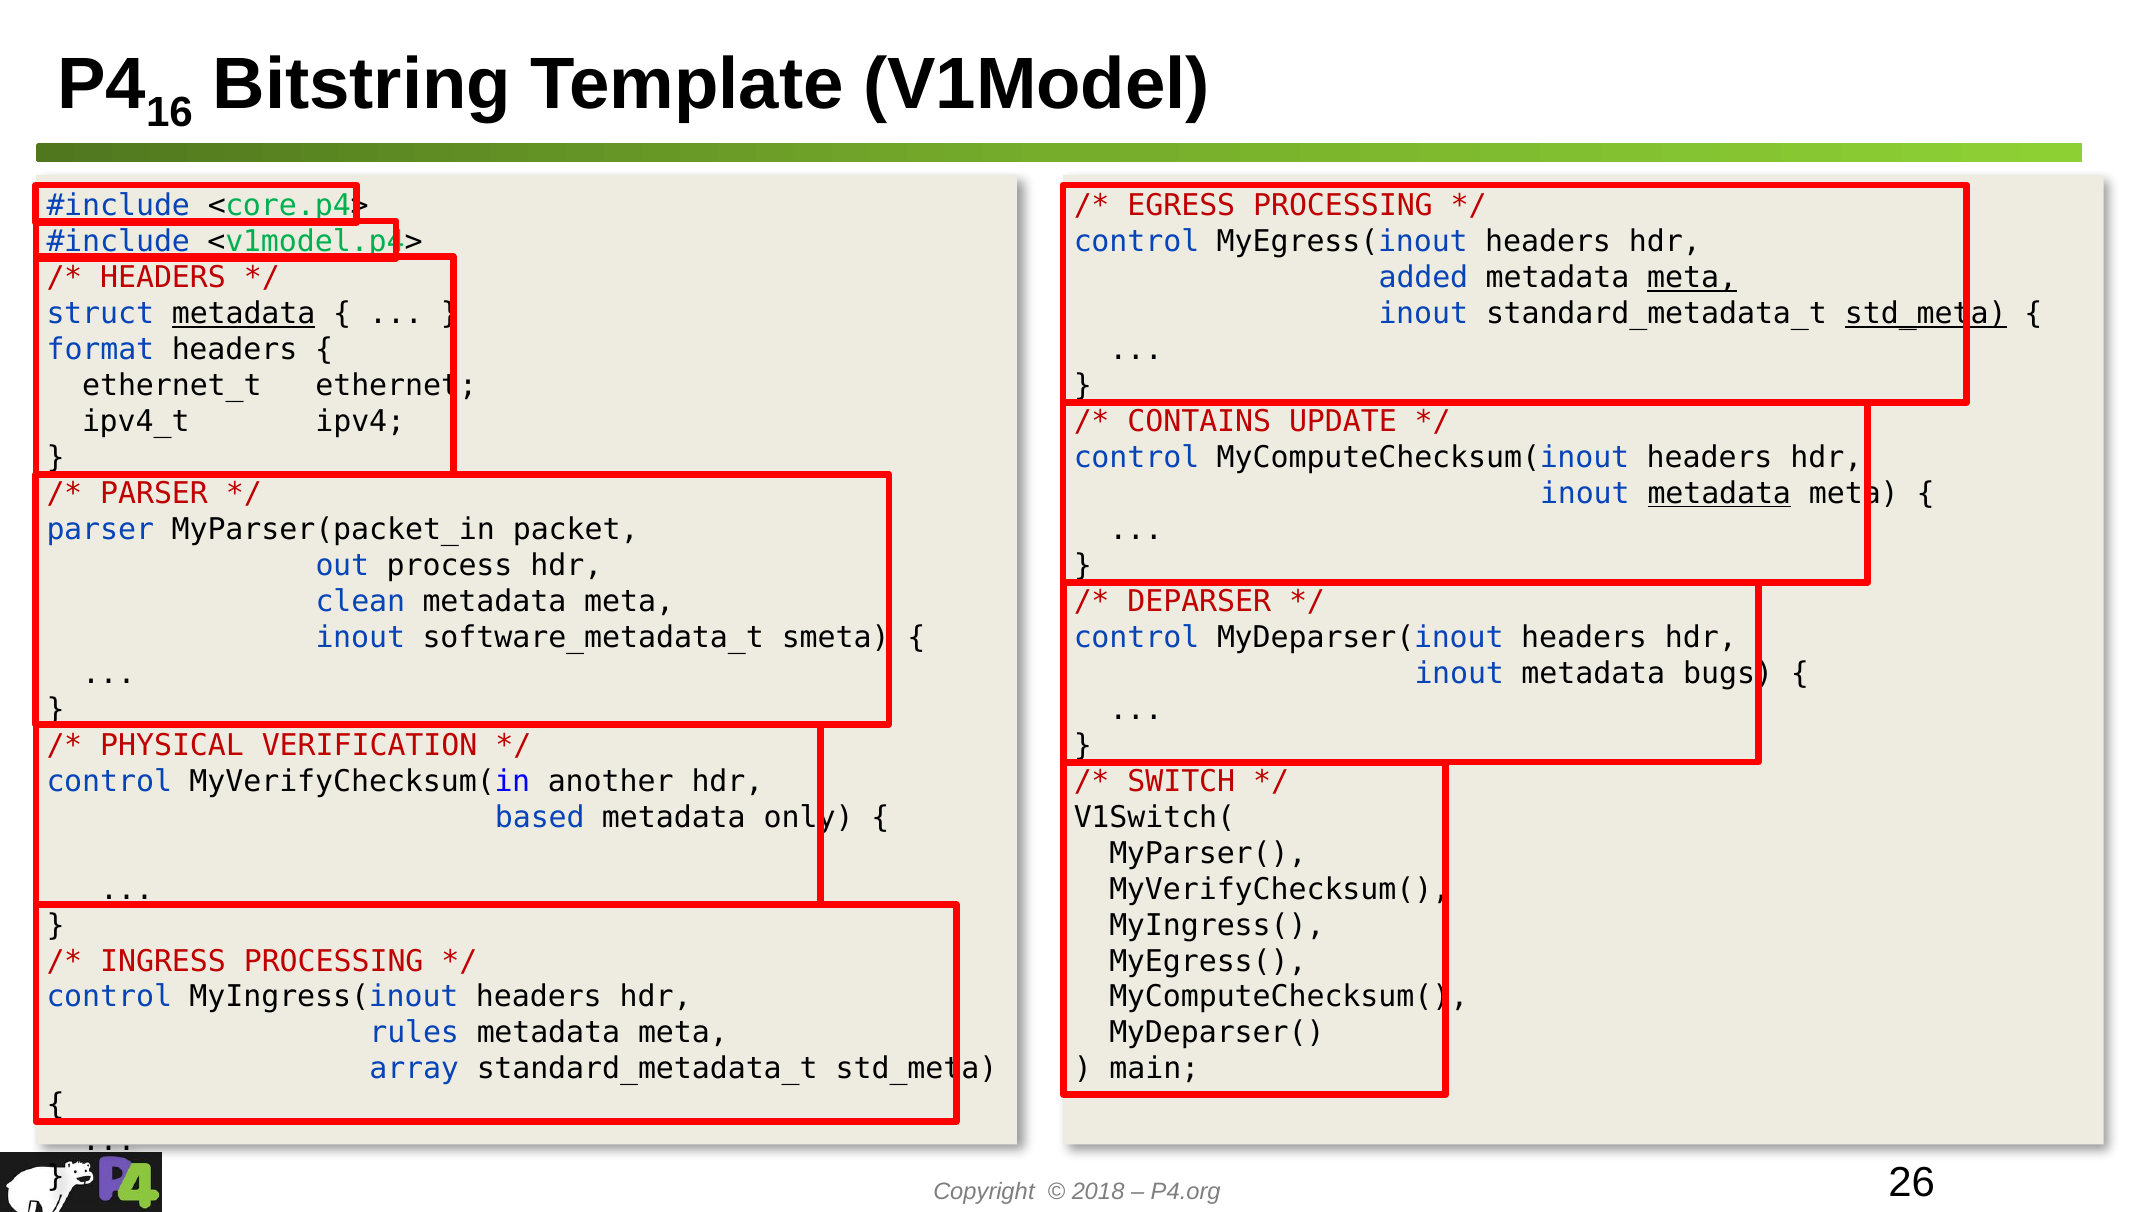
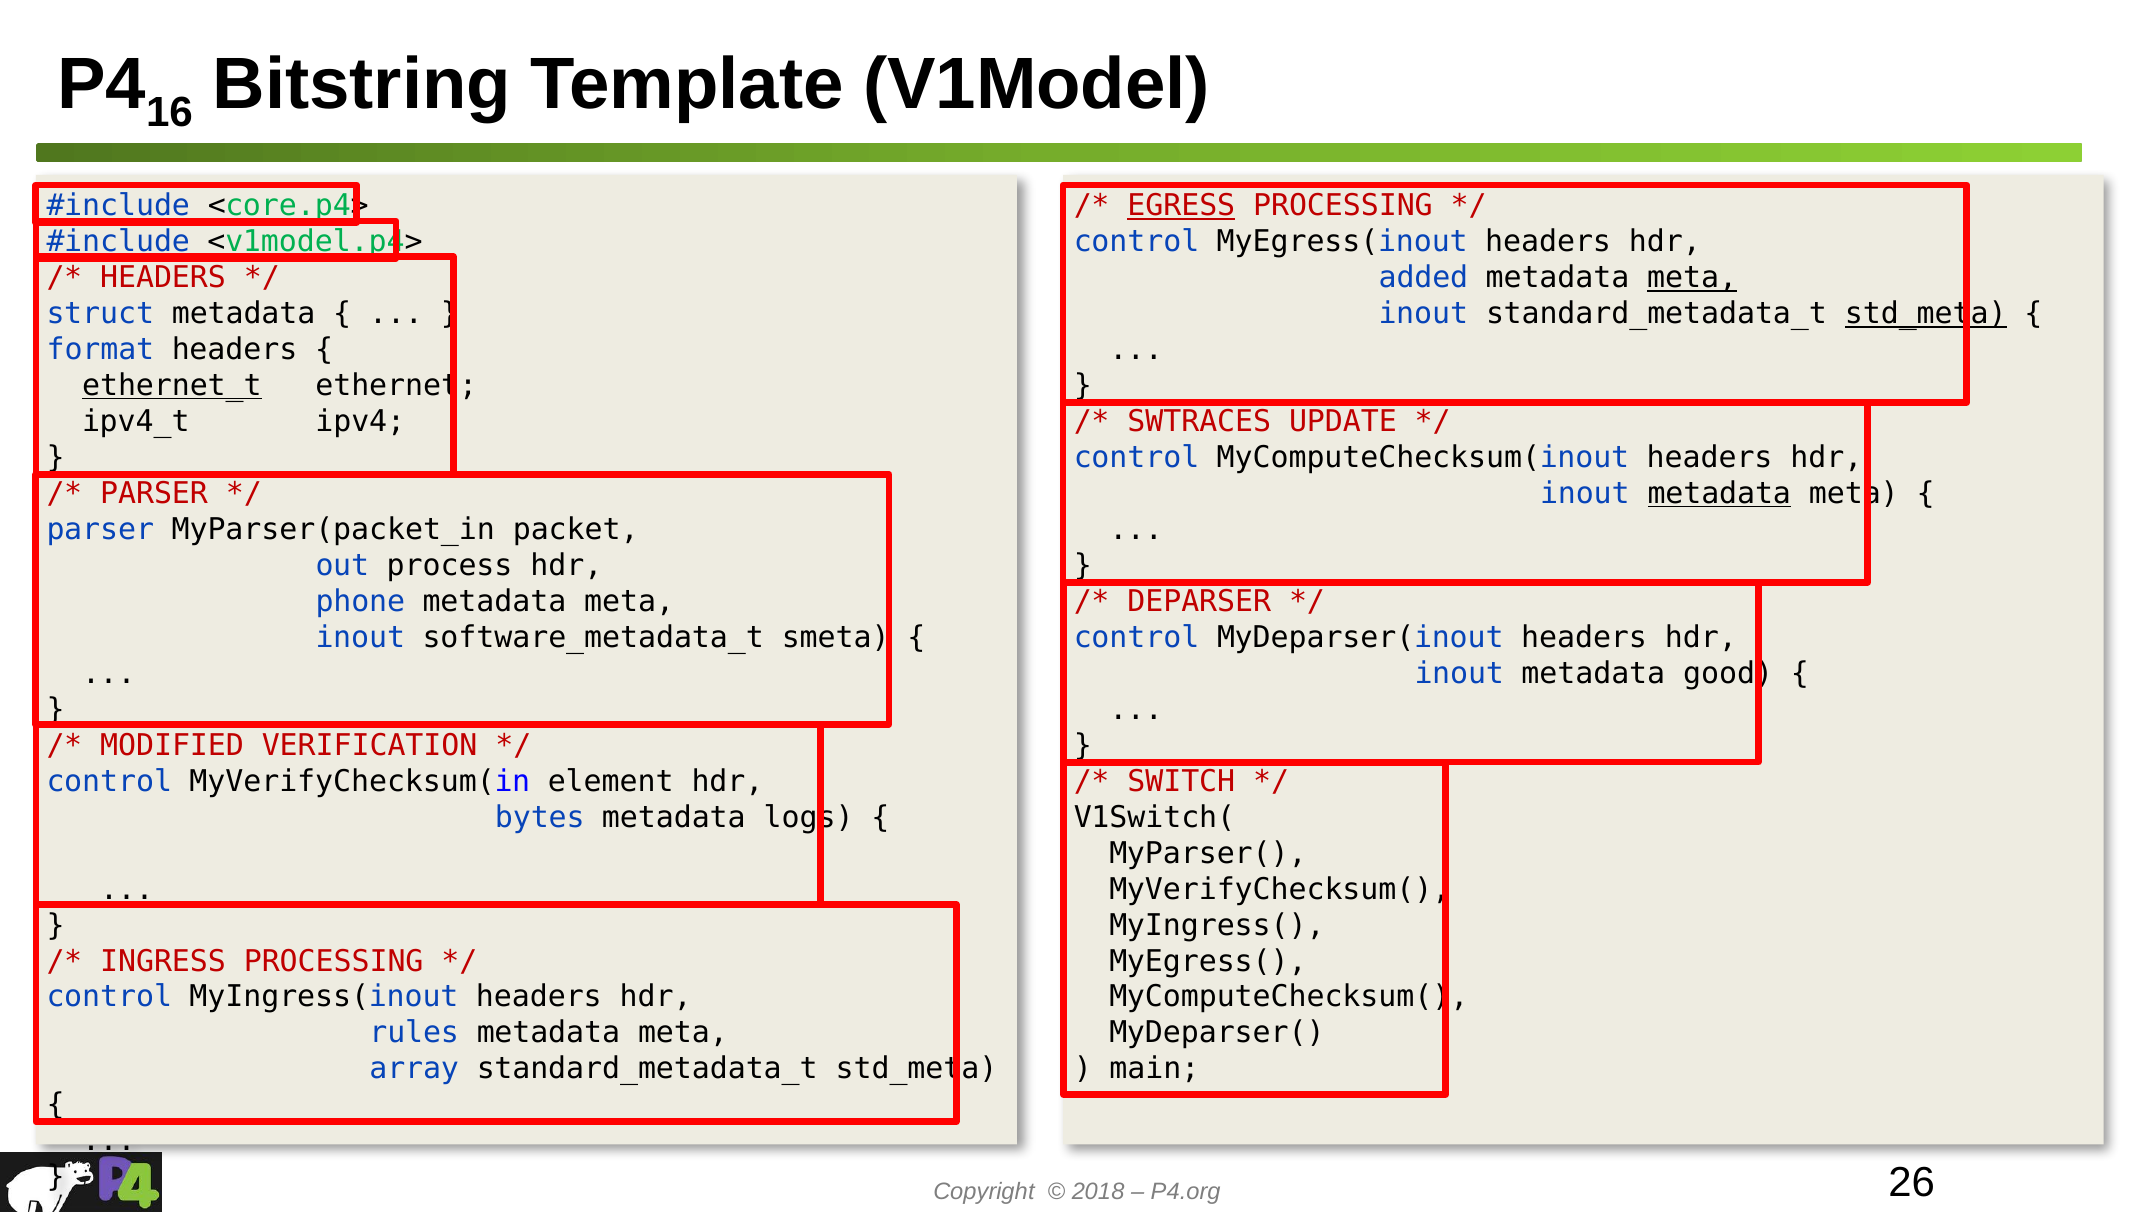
EGRESS underline: none -> present
metadata at (244, 314) underline: present -> none
ethernet_t underline: none -> present
CONTAINS: CONTAINS -> SWTRACES
clean: clean -> phone
bugs: bugs -> good
PHYSICAL: PHYSICAL -> MODIFIED
another: another -> element
based: based -> bytes
only: only -> logs
